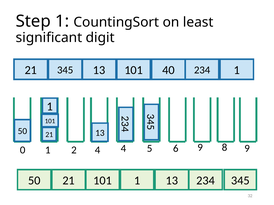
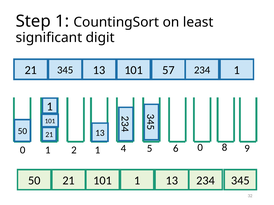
40: 40 -> 57
2 4: 4 -> 1
6 9: 9 -> 0
